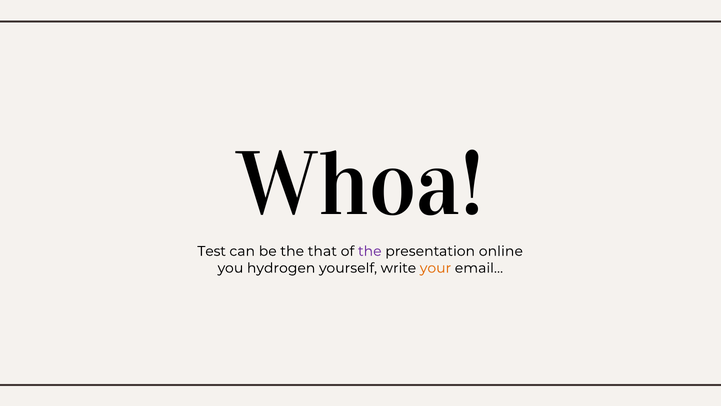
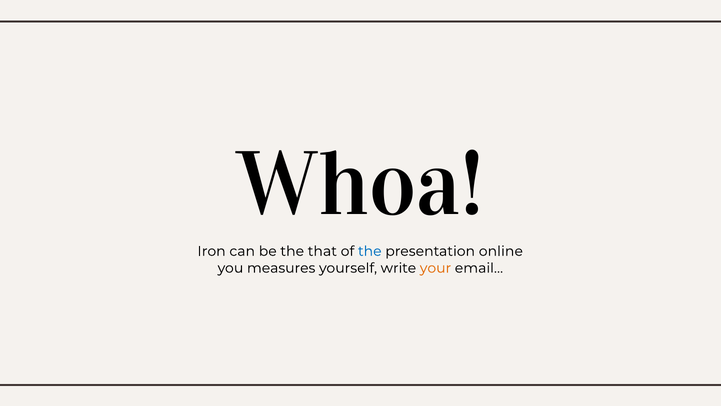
Test: Test -> Iron
the at (370, 251) colour: purple -> blue
hydrogen: hydrogen -> measures
